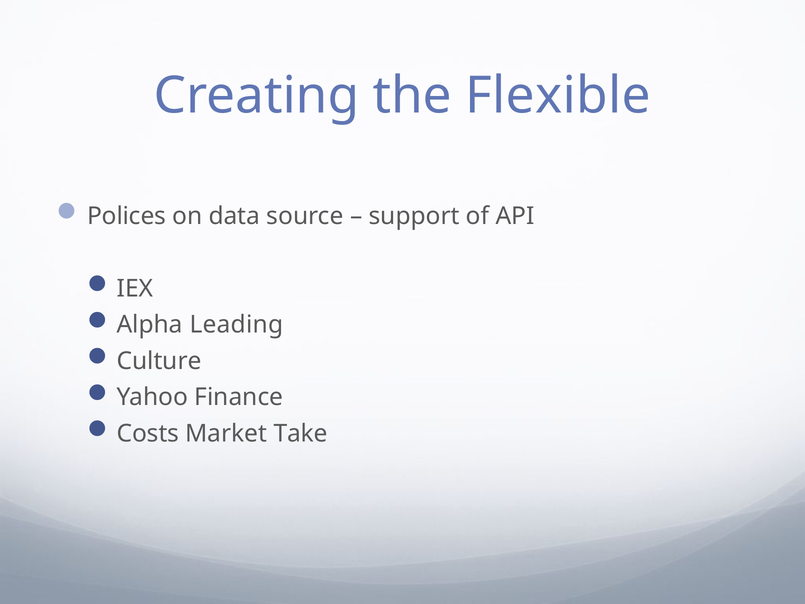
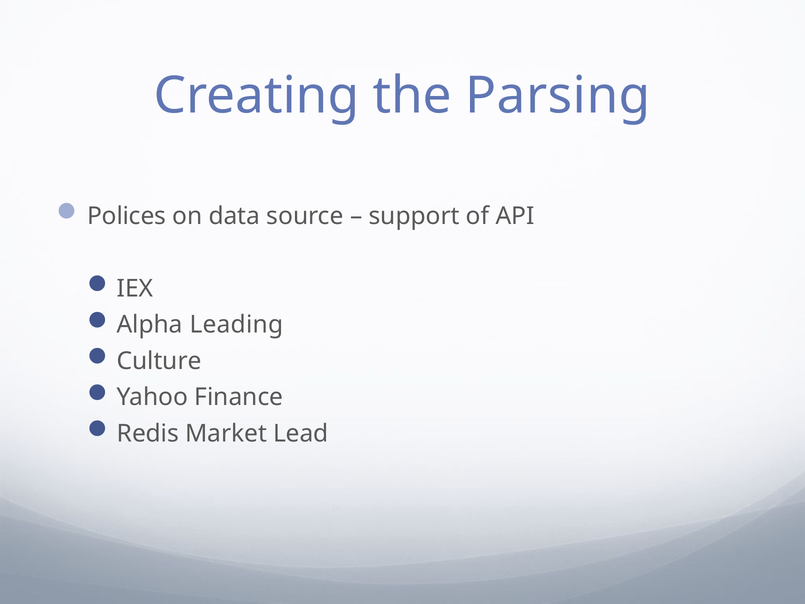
Flexible: Flexible -> Parsing
Costs: Costs -> Redis
Take: Take -> Lead
